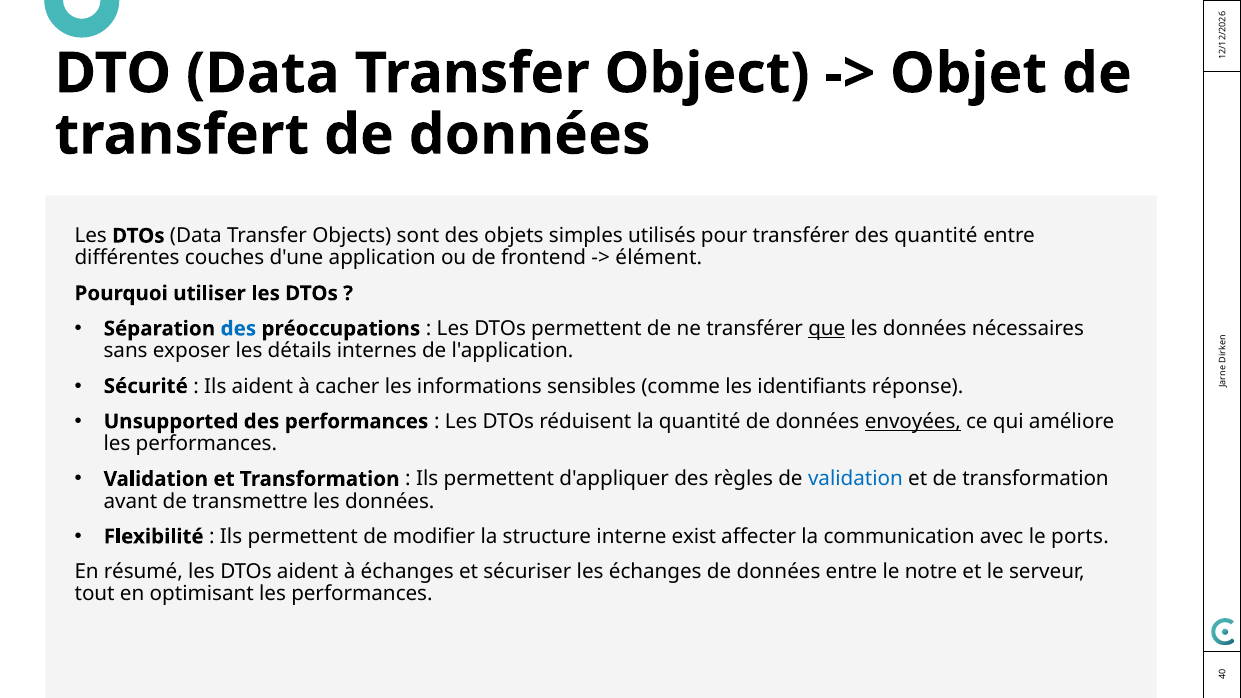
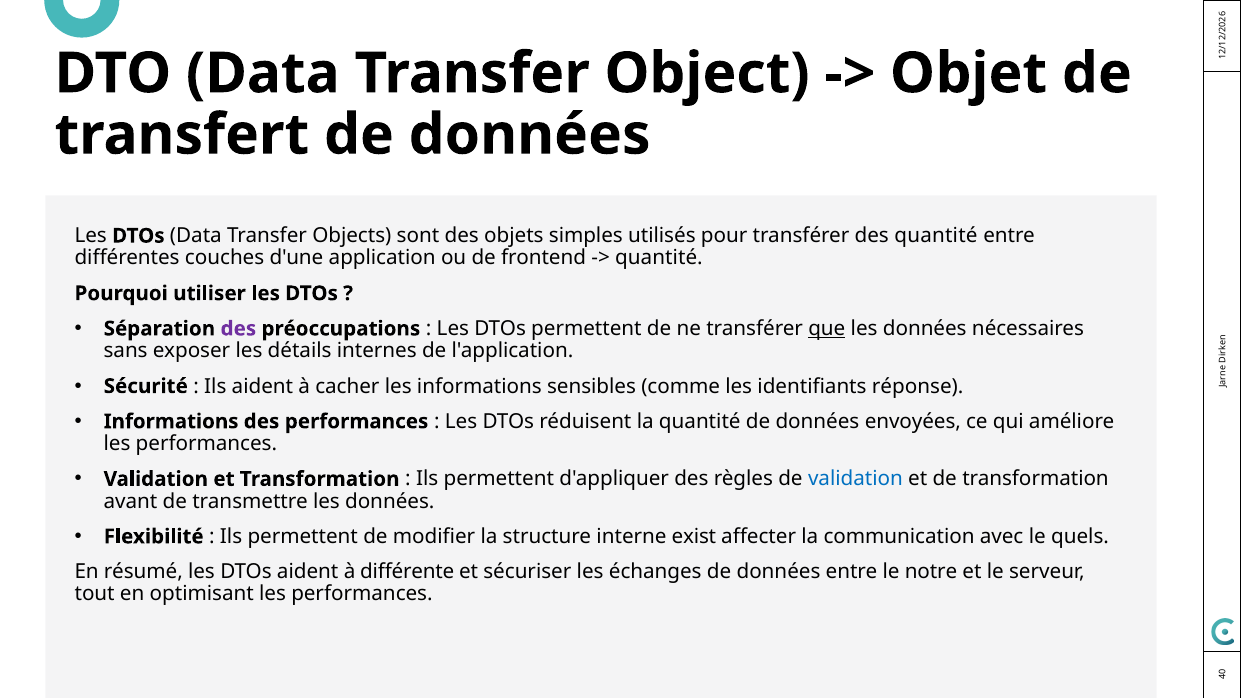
élément at (659, 258): élément -> quantité
des at (238, 329) colour: blue -> purple
Unsupported at (171, 422): Unsupported -> Informations
envoyées underline: present -> none
ports: ports -> quels
à échanges: échanges -> différente
